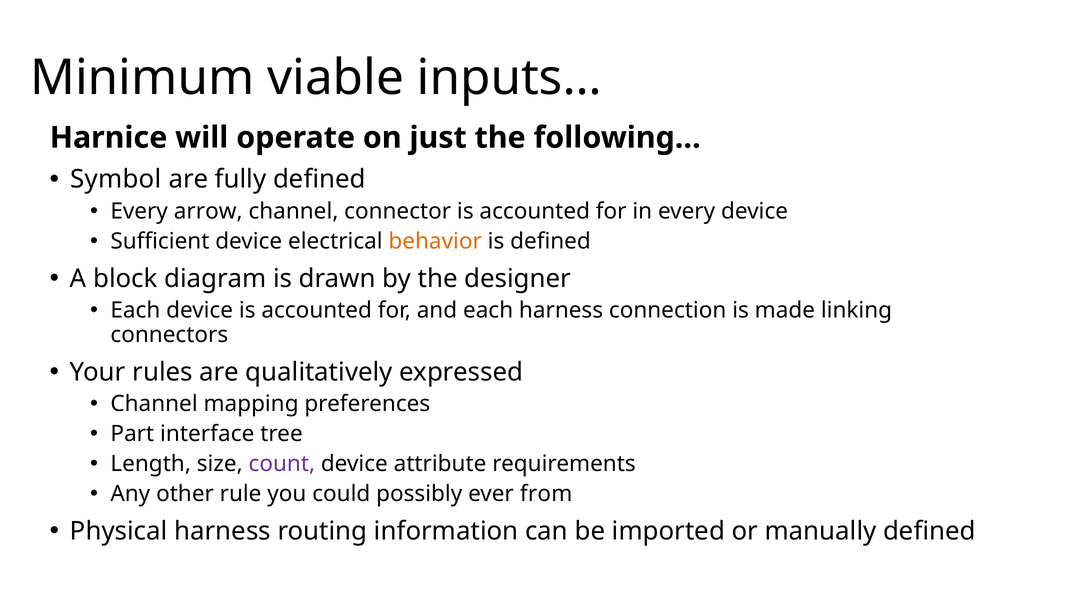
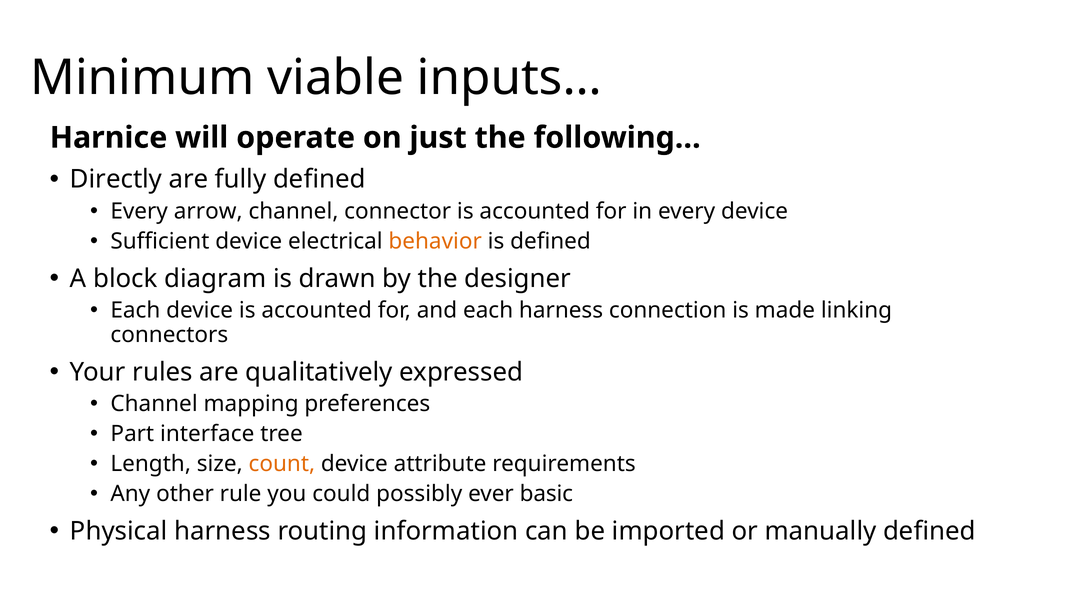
Symbol: Symbol -> Directly
count colour: purple -> orange
from: from -> basic
